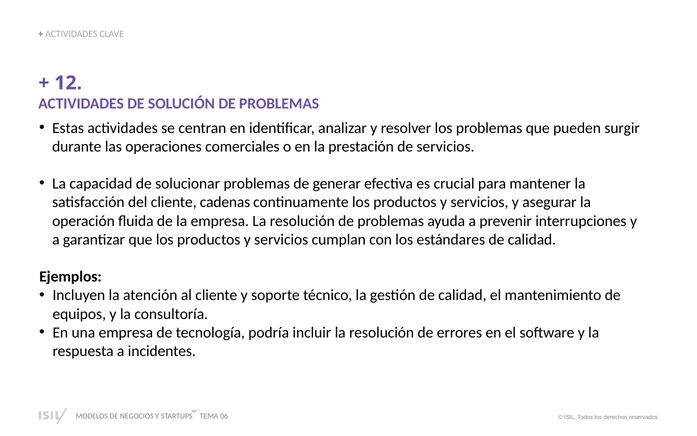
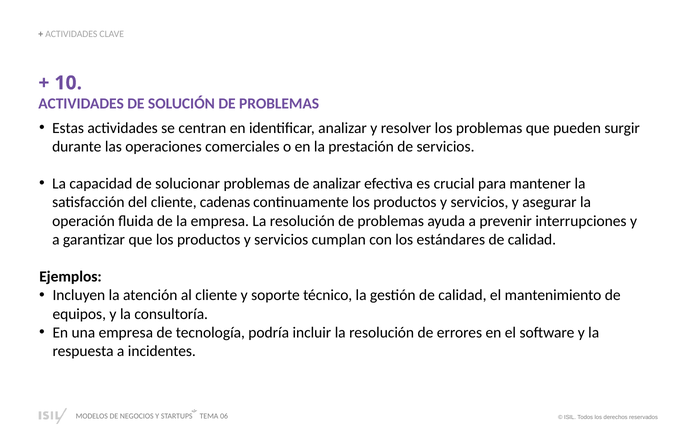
12: 12 -> 10
de generar: generar -> analizar
